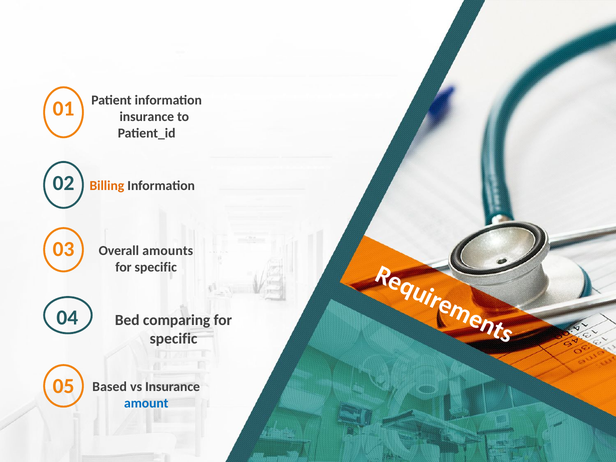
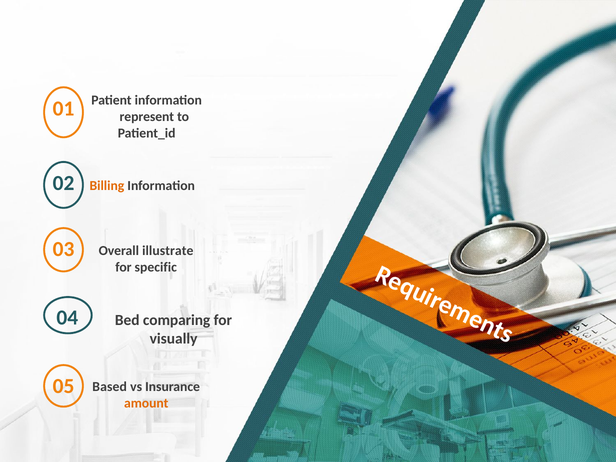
insurance at (147, 117): insurance -> represent
amounts: amounts -> illustrate
specific at (174, 339): specific -> visually
amount colour: blue -> orange
